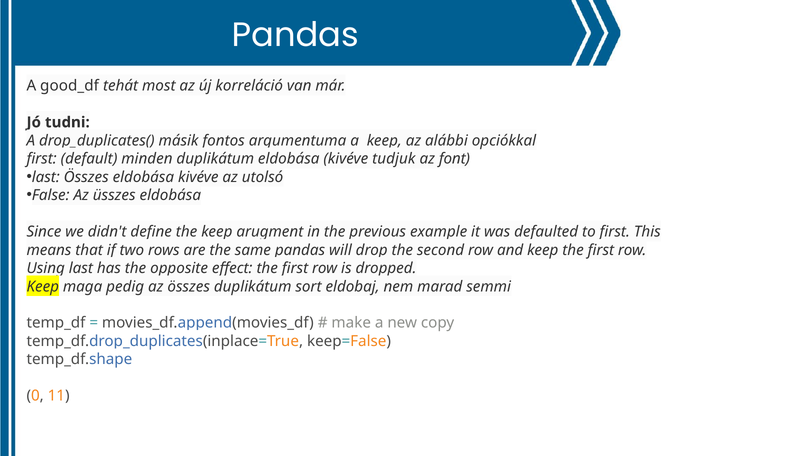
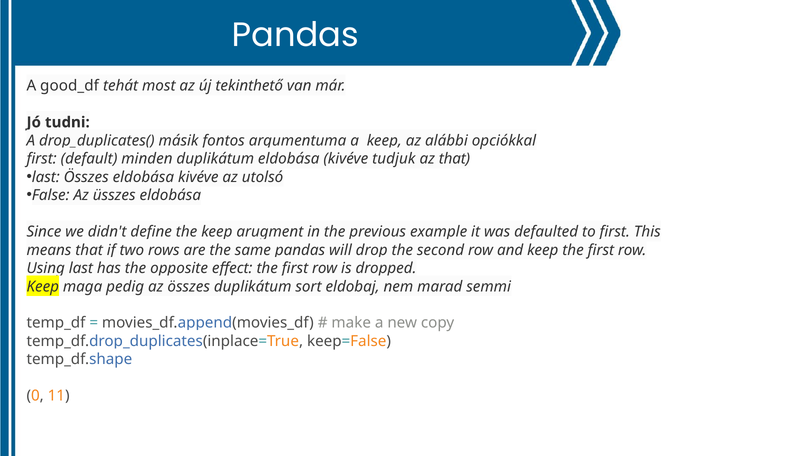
korreláció: korreláció -> tekinthető
az font: font -> that
